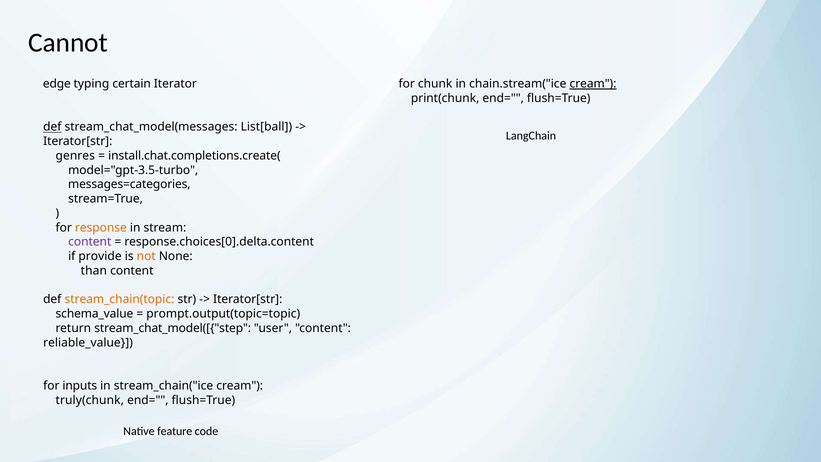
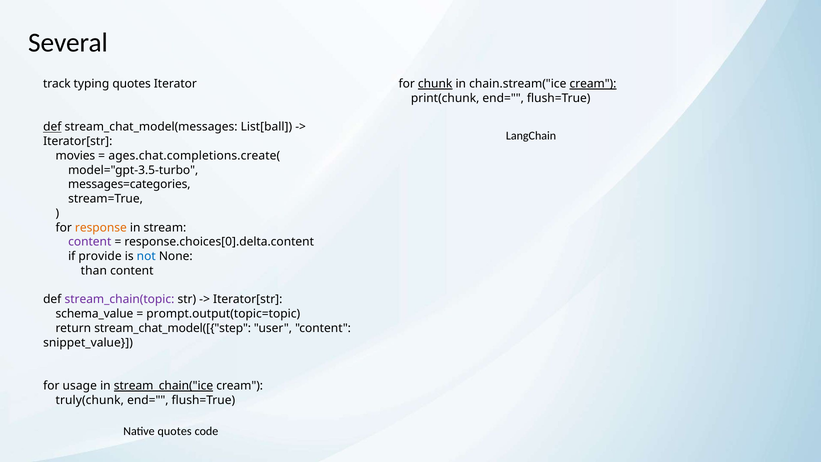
Cannot: Cannot -> Several
edge: edge -> track
typing certain: certain -> quotes
chunk underline: none -> present
genres: genres -> movies
install.chat.completions.create(: install.chat.completions.create( -> ages.chat.completions.create(
not colour: orange -> blue
stream_chain(topic colour: orange -> purple
reliable_value: reliable_value -> snippet_value
inputs: inputs -> usage
stream_chain("ice underline: none -> present
Native feature: feature -> quotes
